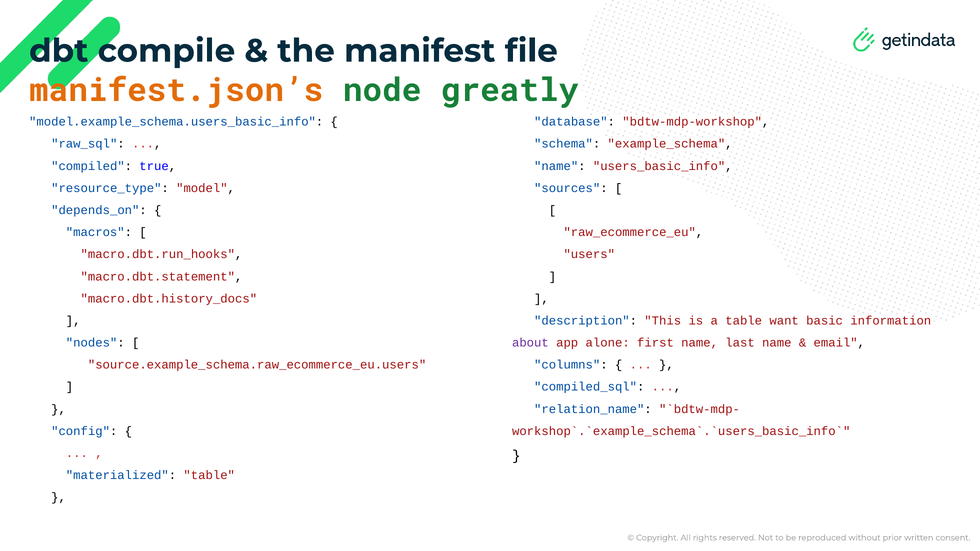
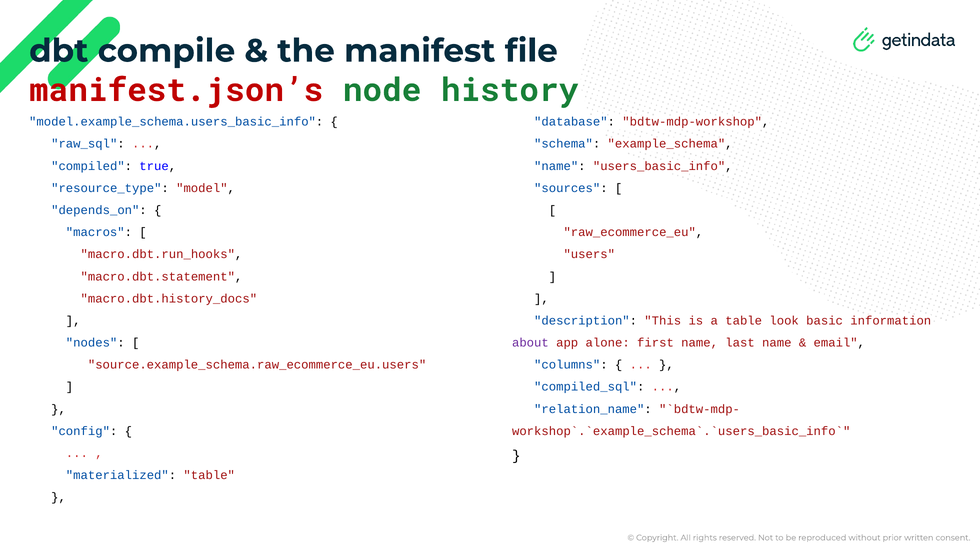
manifest.json’s colour: orange -> red
greatly: greatly -> history
want: want -> look
